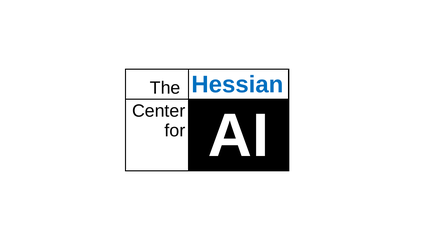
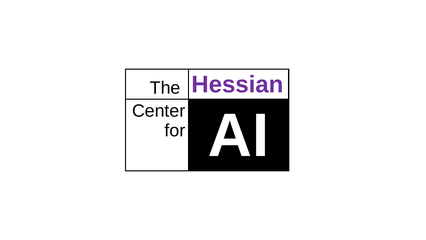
Hessian colour: blue -> purple
